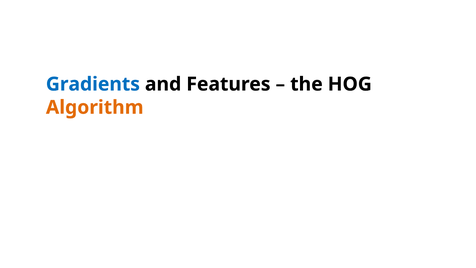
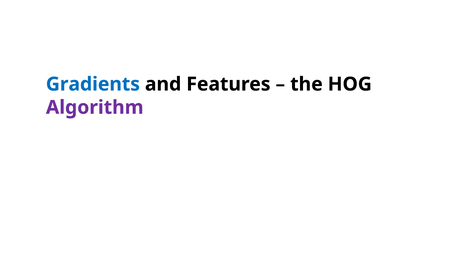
Algorithm colour: orange -> purple
